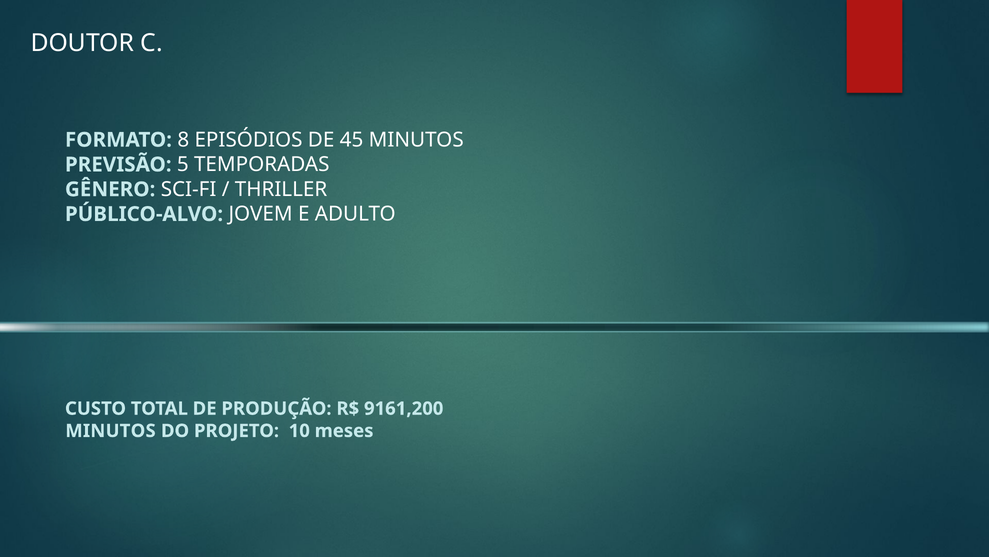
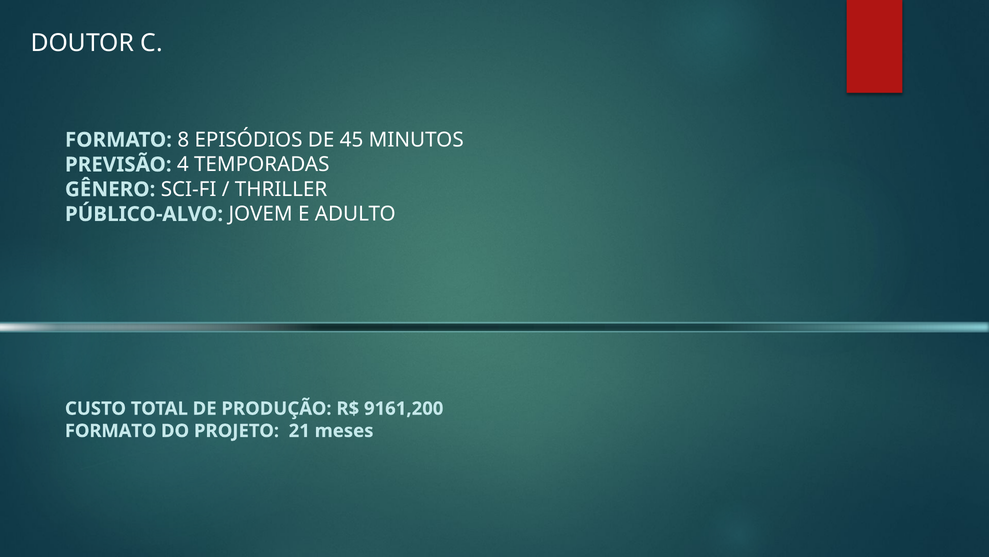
5: 5 -> 4
MINUTOS at (110, 430): MINUTOS -> FORMATO
10: 10 -> 21
